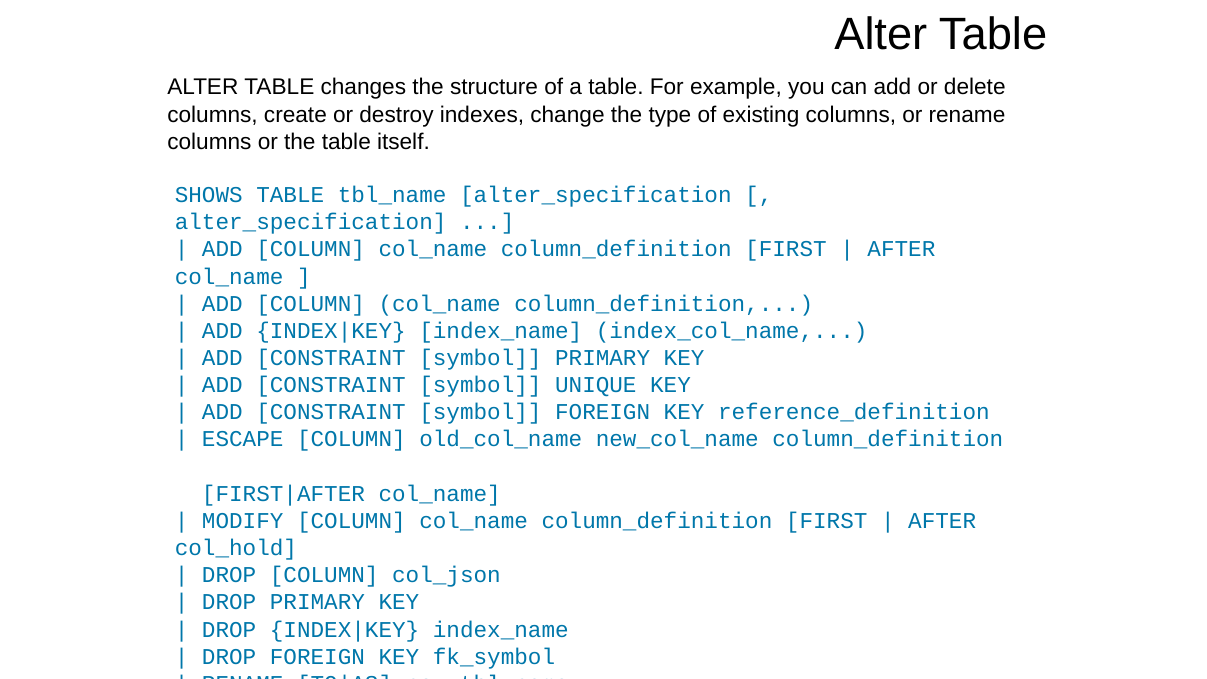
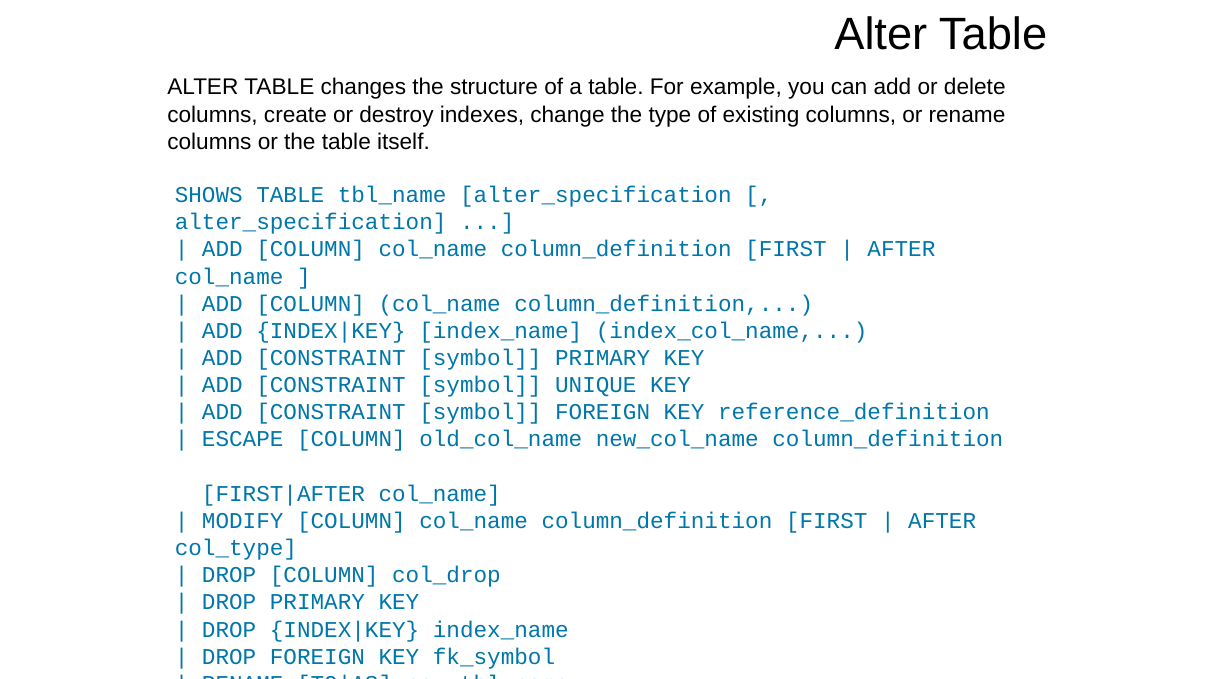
col_hold: col_hold -> col_type
col_json: col_json -> col_drop
